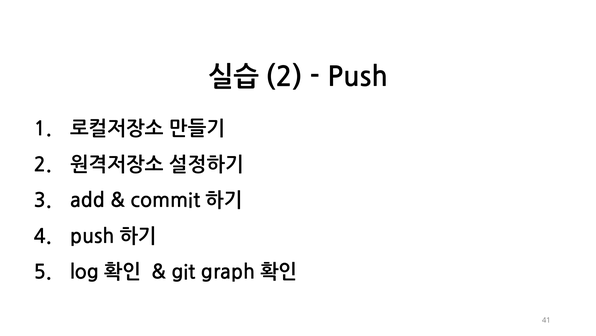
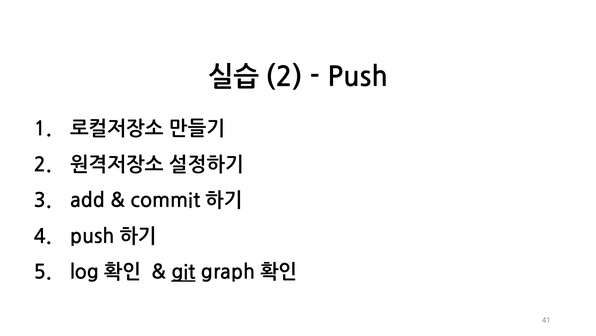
git underline: none -> present
